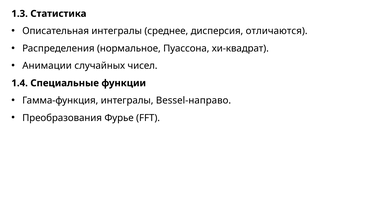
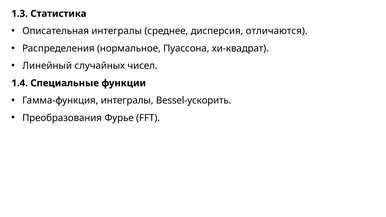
Анимации: Анимации -> Линейный
Bessel-направо: Bessel-направо -> Bessel-ускорить
